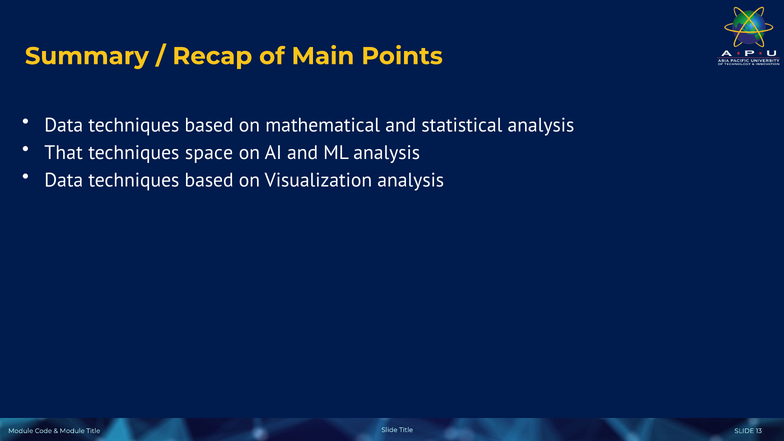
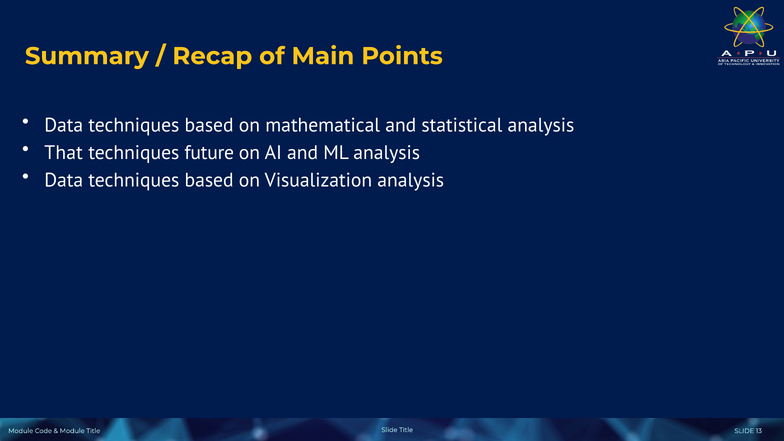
space: space -> future
